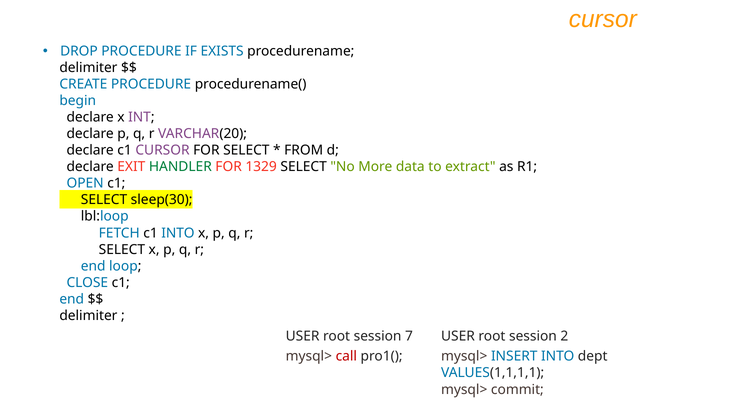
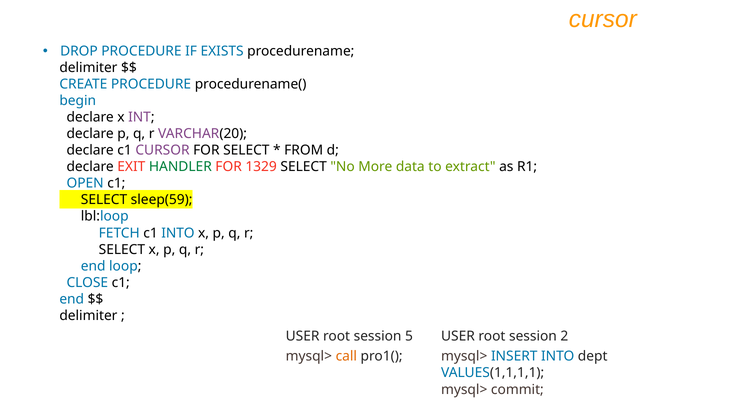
sleep(30: sleep(30 -> sleep(59
7: 7 -> 5
call colour: red -> orange
